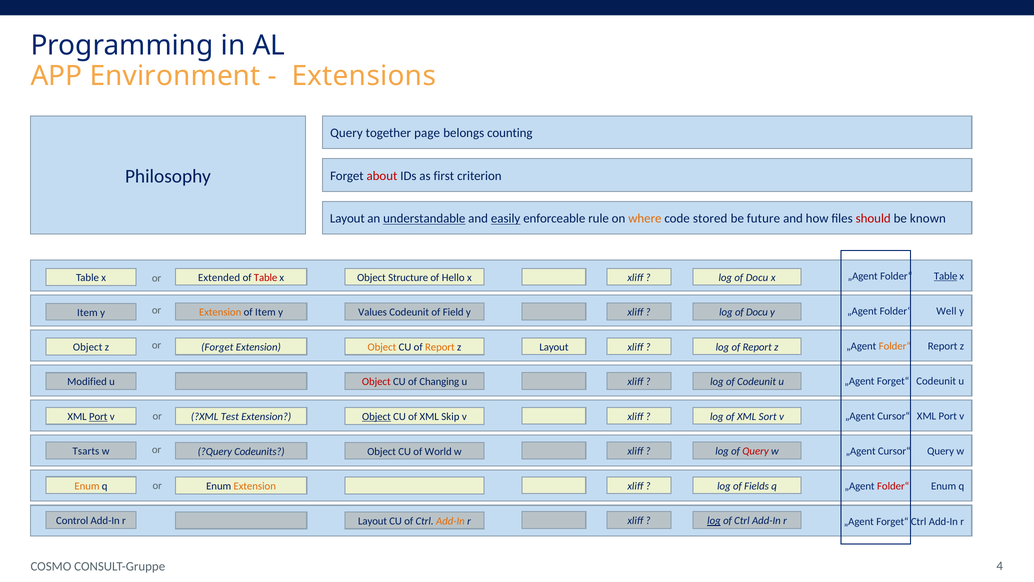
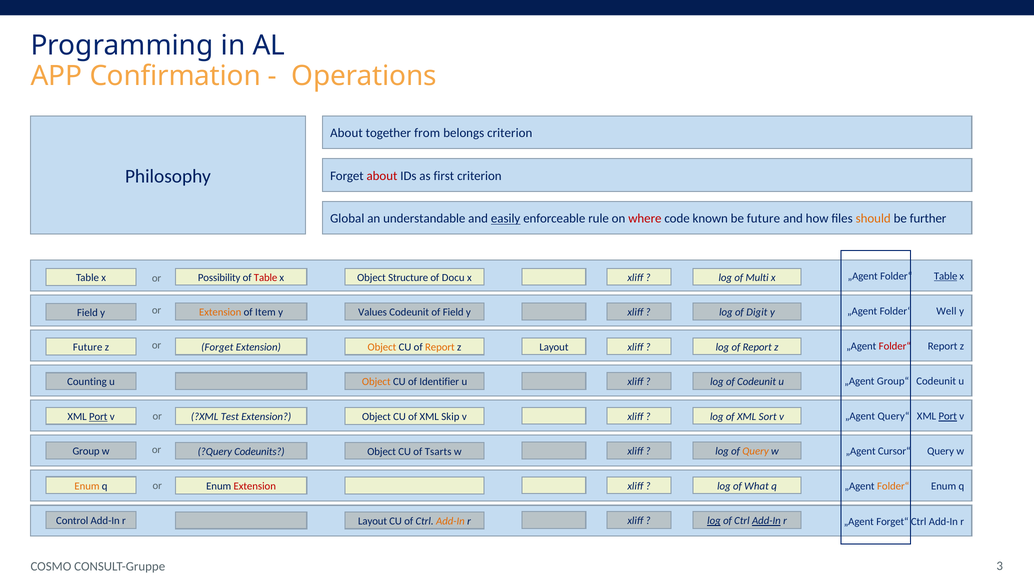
Environment: Environment -> Confirmation
Extensions: Extensions -> Operations
Query at (346, 133): Query -> About
page: page -> from
belongs counting: counting -> criterion
Layout at (347, 219): Layout -> Global
understandable underline: present -> none
where colour: orange -> red
stored: stored -> known
should colour: red -> orange
known: known -> further
Docu at (757, 277): Docu -> Multi
Extended: Extended -> Possibility
Hello: Hello -> Docu
Docu at (757, 312): Docu -> Digit
Item at (87, 312): Item -> Field
Folder“ at (895, 346) colour: orange -> red
Object at (88, 347): Object -> Future
Forget“ at (893, 381): Forget“ -> Group“
Modified: Modified -> Counting
Object at (376, 382) colour: red -> orange
Changing: Changing -> Identifier
Cursor“ at (894, 416): Cursor“ -> Query“
Port at (948, 416) underline: none -> present
Object at (376, 416) underline: present -> none
Tsarts: Tsarts -> Group
World: World -> Tsarts
Query at (756, 451) colour: red -> orange
Extension at (255, 486) colour: orange -> red
Fields: Fields -> What
Folder“ at (893, 486) colour: red -> orange
Add-In at (766, 520) underline: none -> present
4: 4 -> 3
